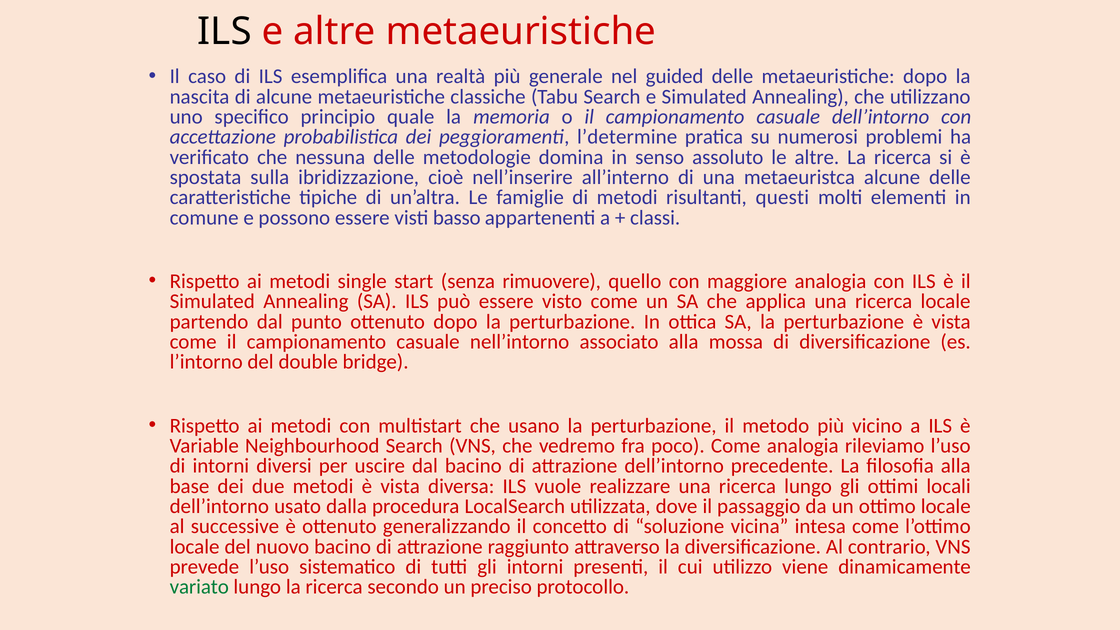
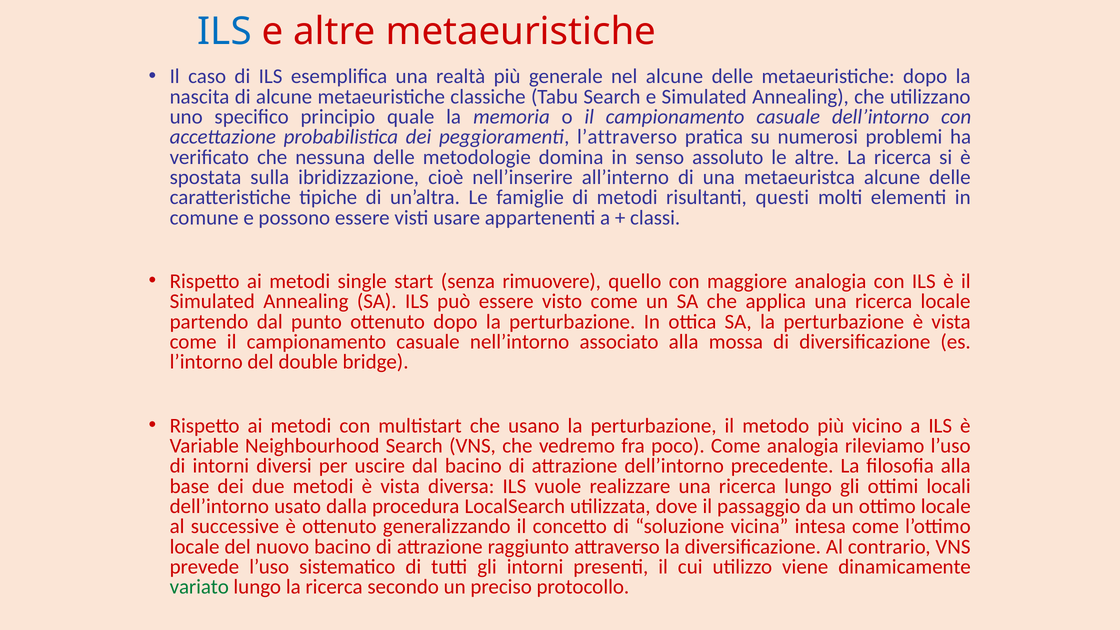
ILS at (225, 32) colour: black -> blue
nel guided: guided -> alcune
l’determine: l’determine -> l’attraverso
basso: basso -> usare
